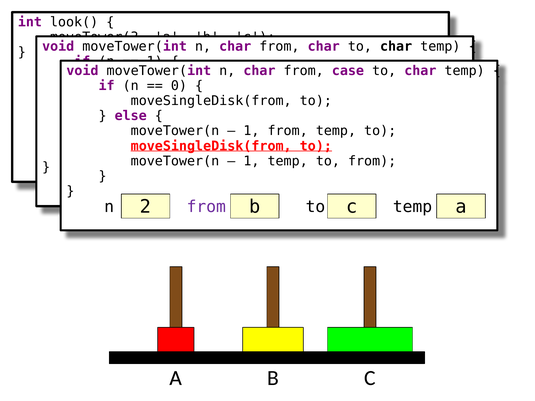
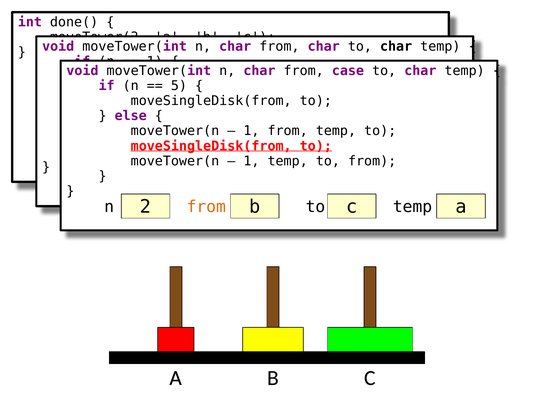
look(: look( -> done(
0: 0 -> 5
from at (206, 207) colour: purple -> orange
